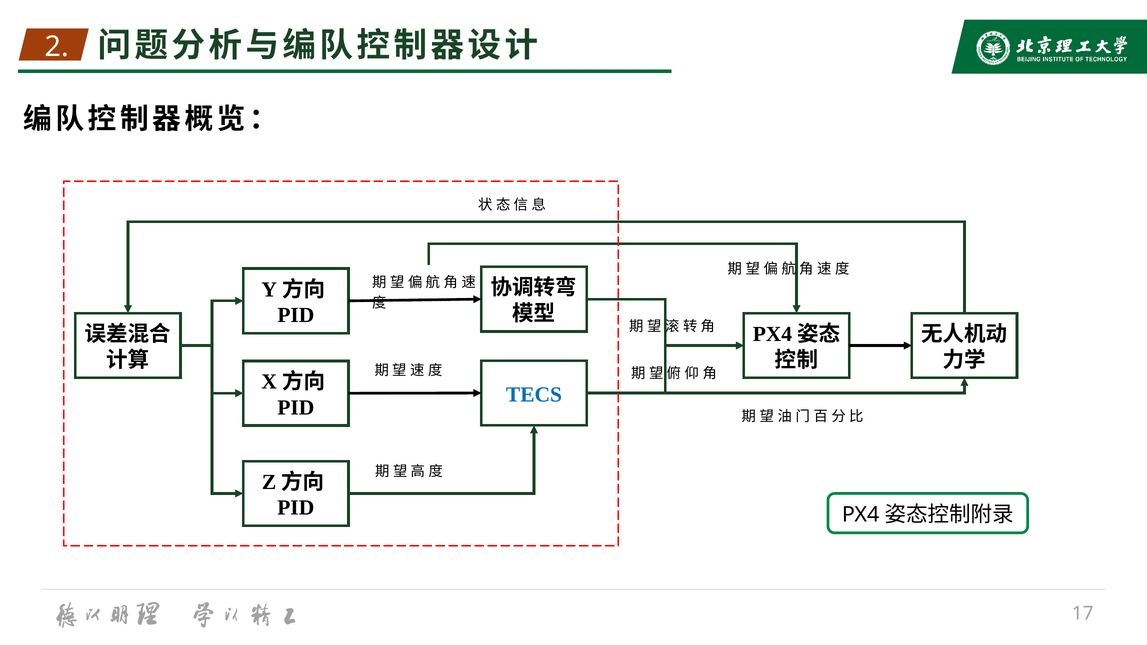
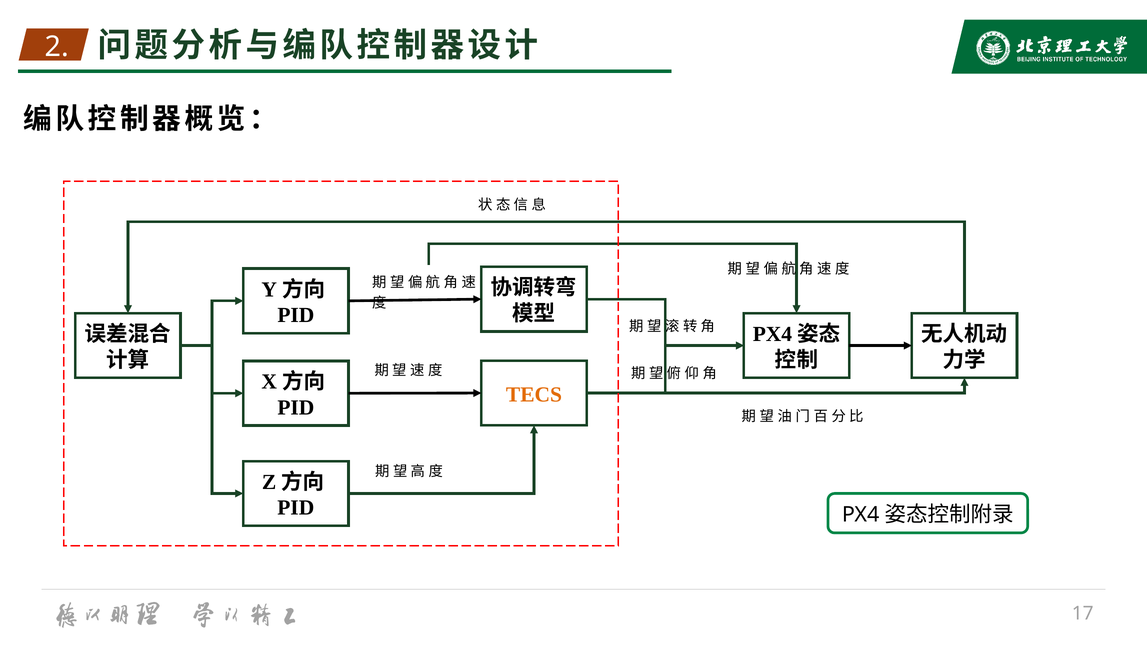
TECS colour: blue -> orange
